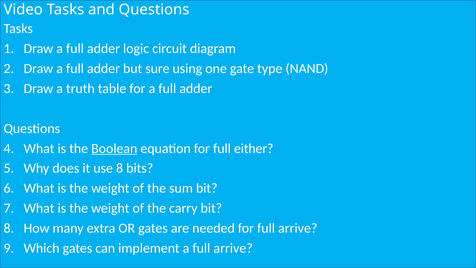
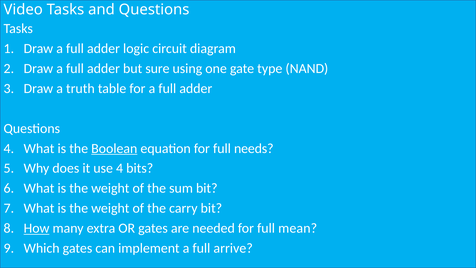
either: either -> needs
use 8: 8 -> 4
How underline: none -> present
for full arrive: arrive -> mean
